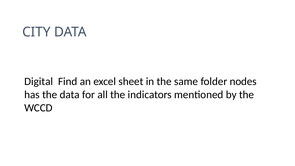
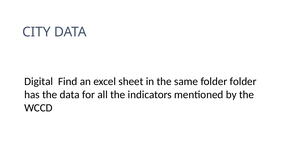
folder nodes: nodes -> folder
